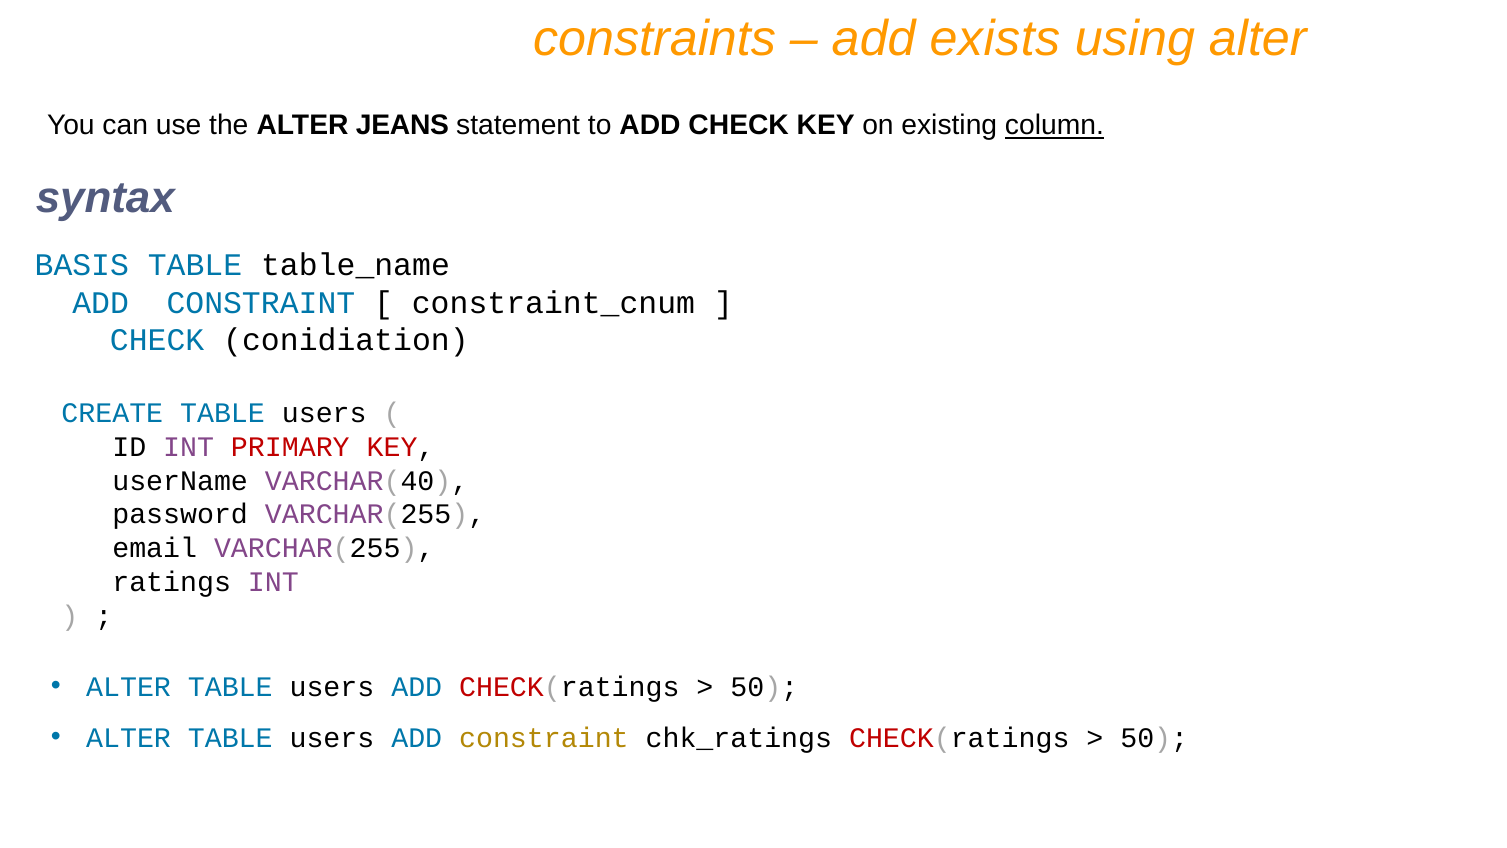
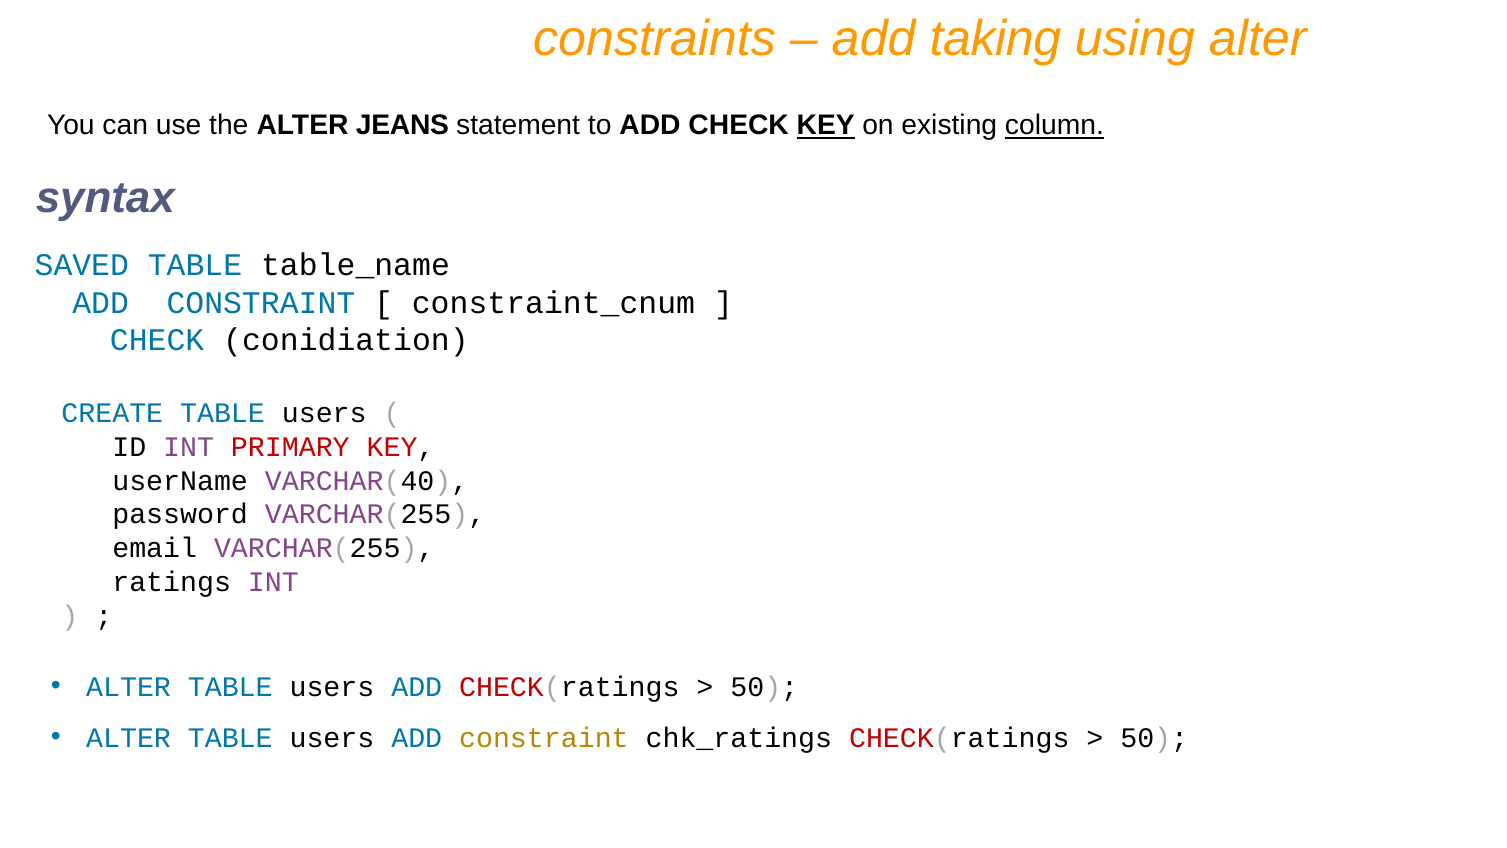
exists: exists -> taking
KEY at (826, 126) underline: none -> present
BASIS: BASIS -> SAVED
